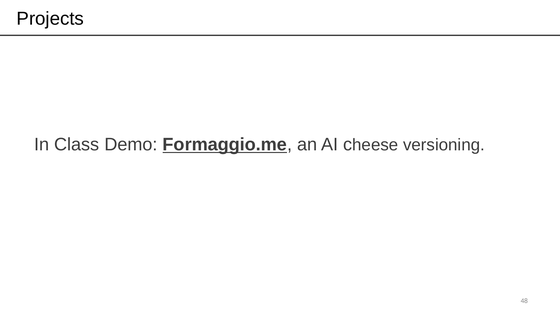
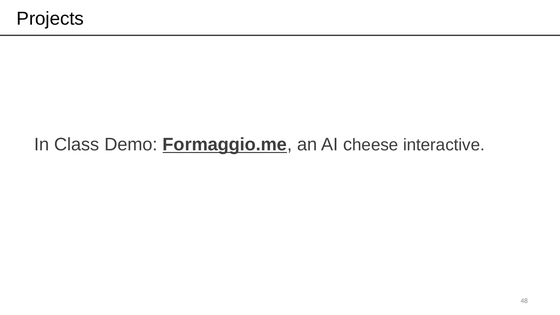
versioning: versioning -> interactive
